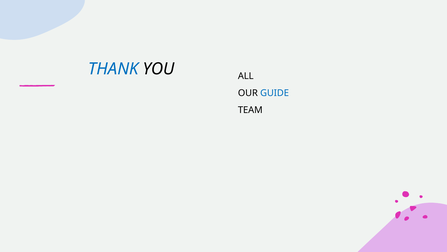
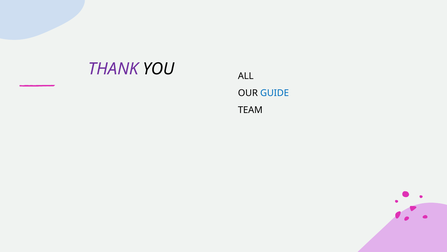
THANK colour: blue -> purple
